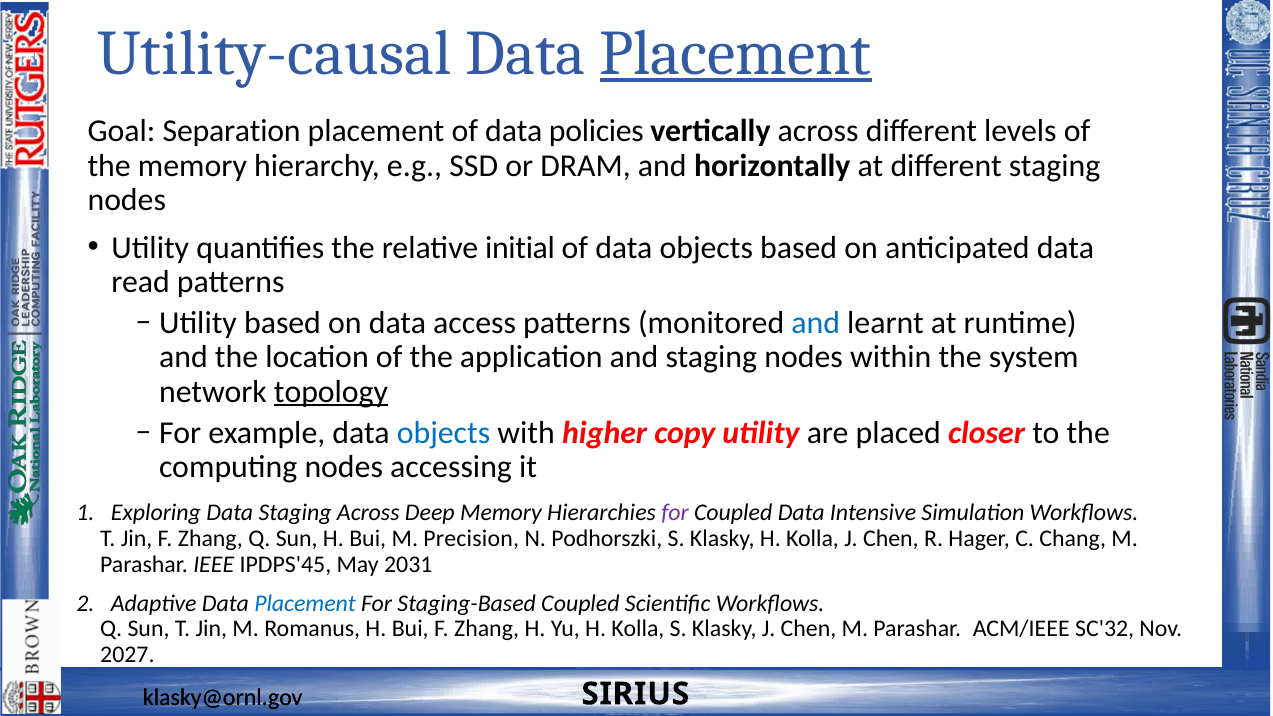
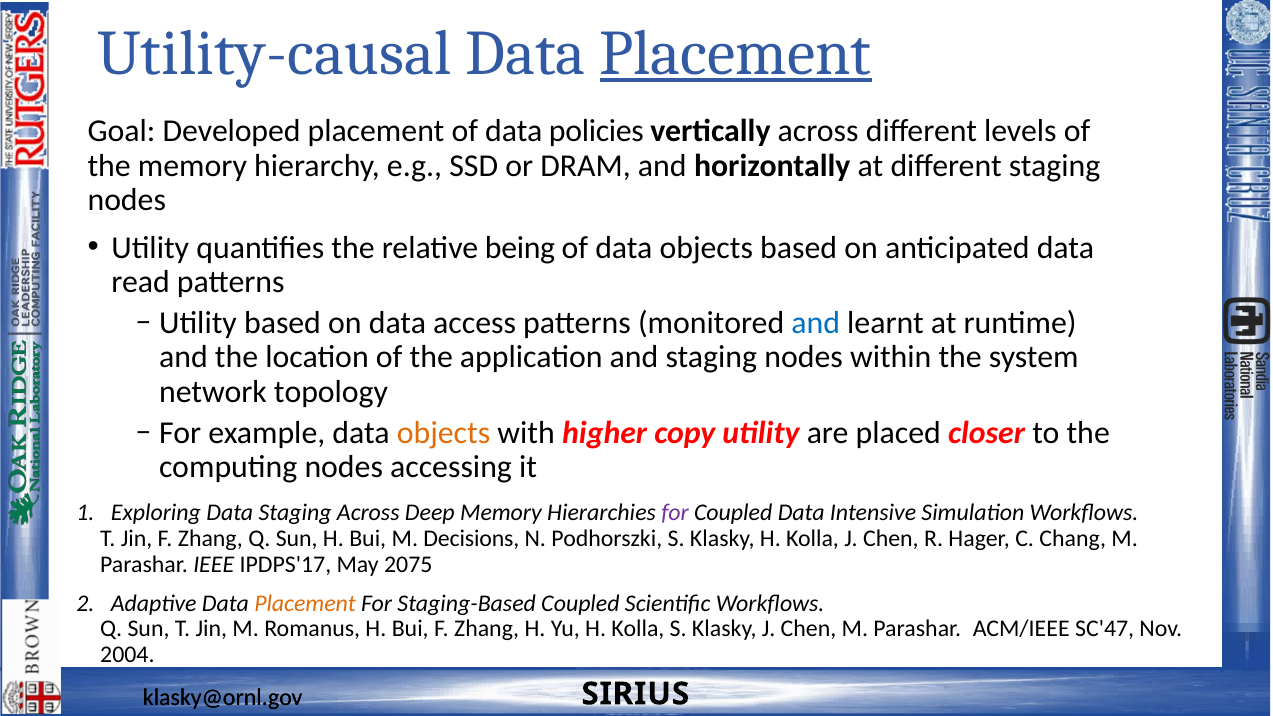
Separation: Separation -> Developed
initial: initial -> being
topology underline: present -> none
objects at (444, 433) colour: blue -> orange
Precision: Precision -> Decisions
IPDPS'45: IPDPS'45 -> IPDPS'17
2031: 2031 -> 2075
Placement at (305, 603) colour: blue -> orange
SC'32: SC'32 -> SC'47
2027: 2027 -> 2004
